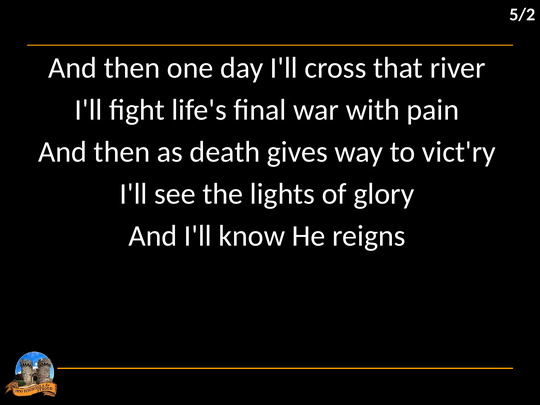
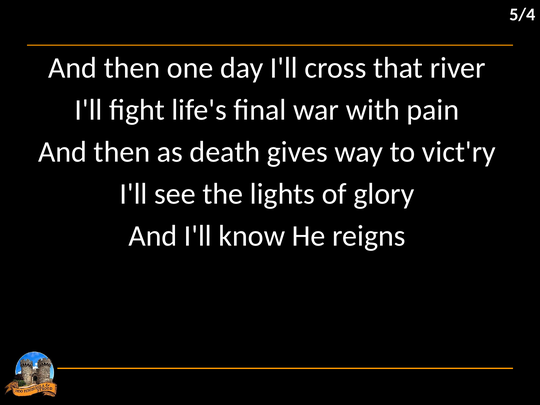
5/2: 5/2 -> 5/4
